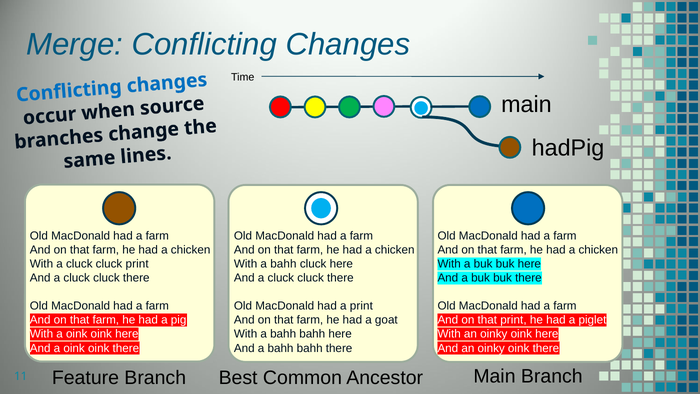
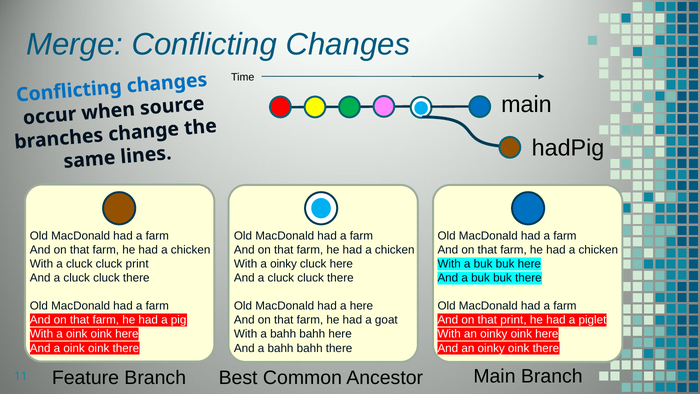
bahh at (283, 264): bahh -> oinky
a print: print -> here
